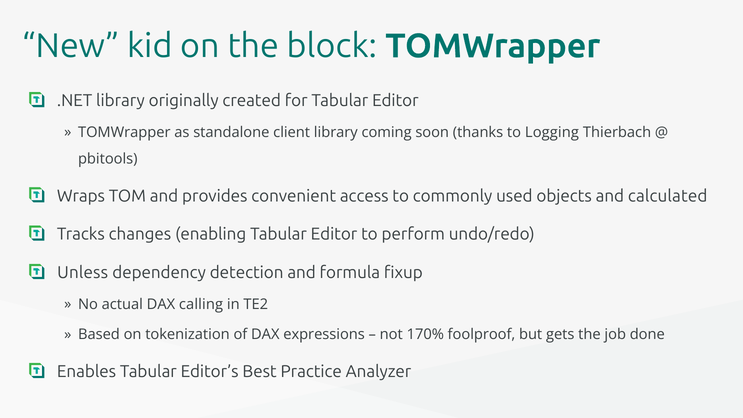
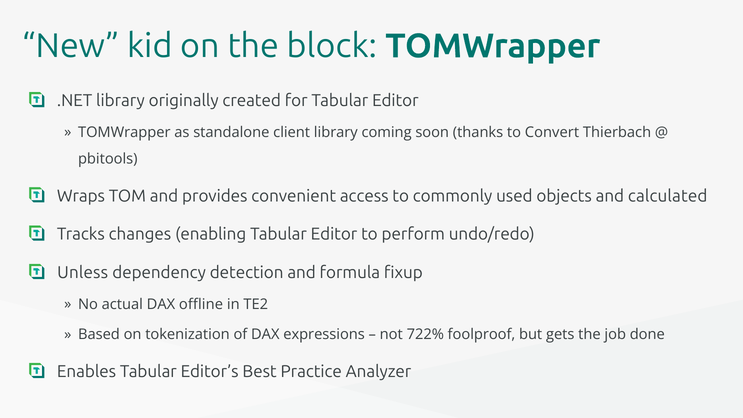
Logging: Logging -> Convert
calling: calling -> offline
170%: 170% -> 722%
